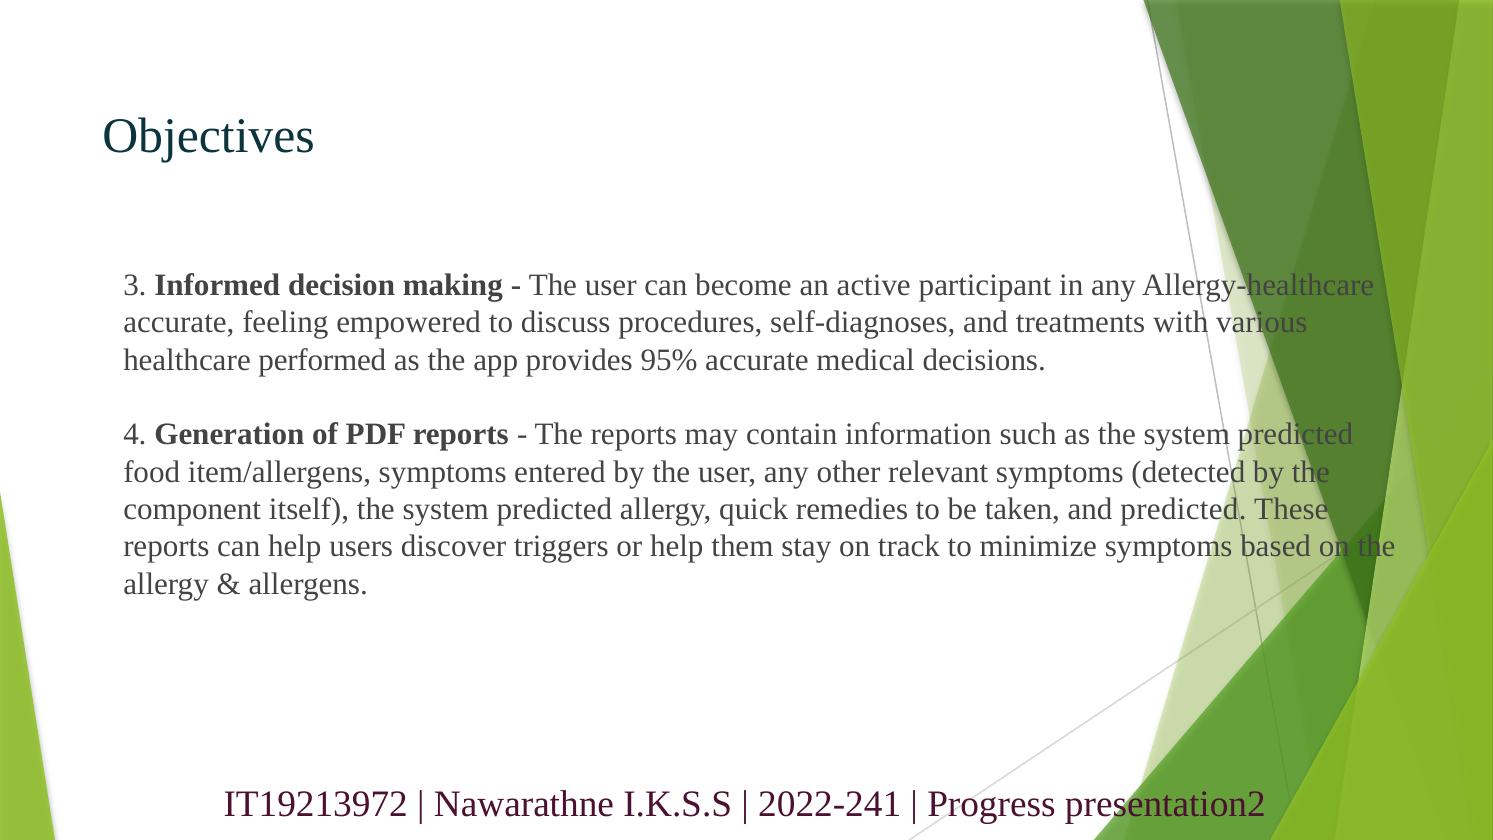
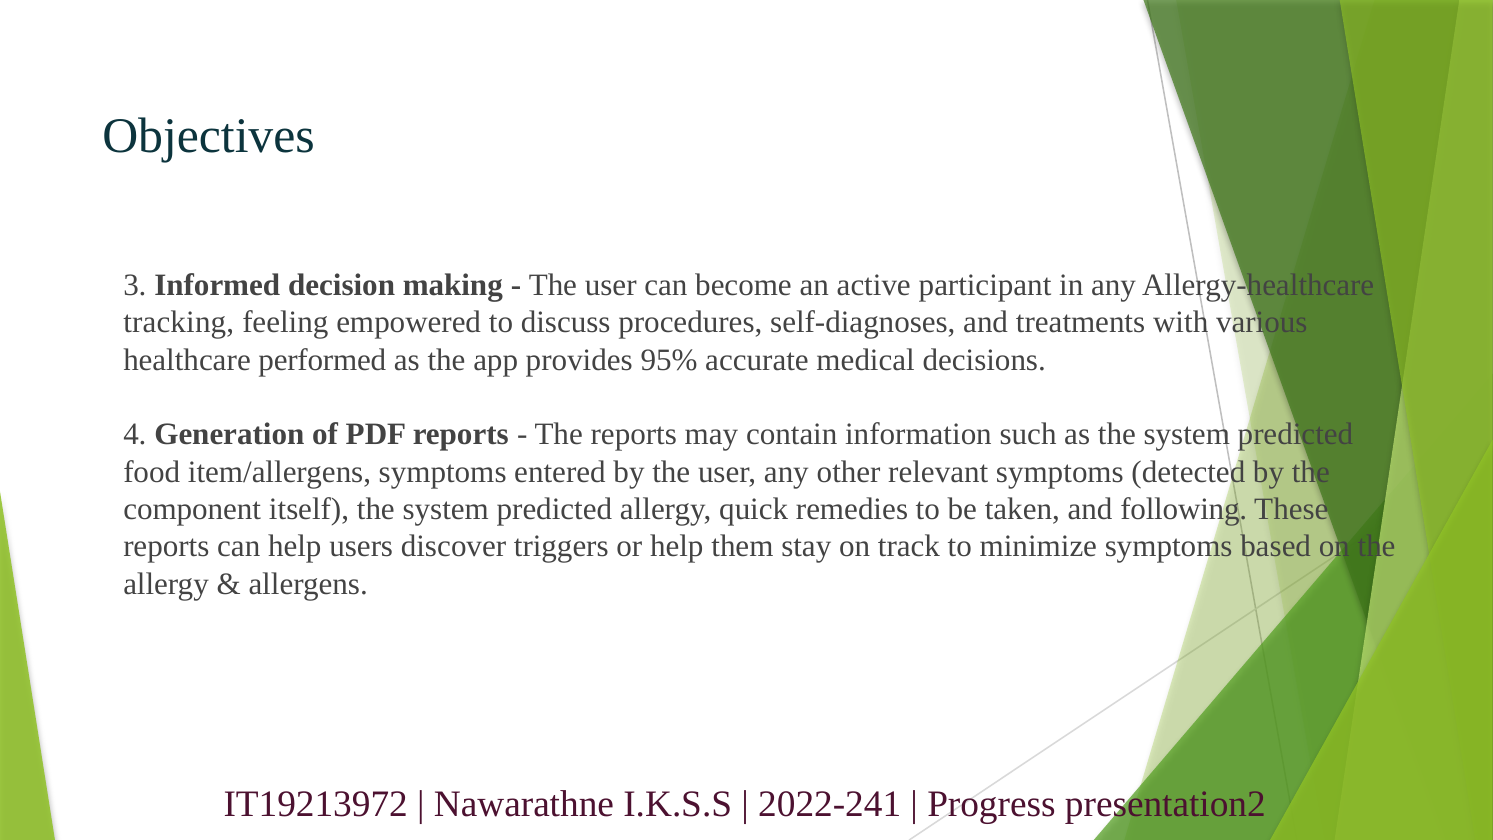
accurate at (179, 323): accurate -> tracking
and predicted: predicted -> following
